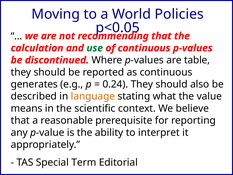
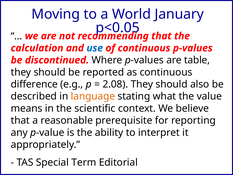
Policies: Policies -> January
use colour: green -> blue
generates: generates -> difference
0.24: 0.24 -> 2.08
